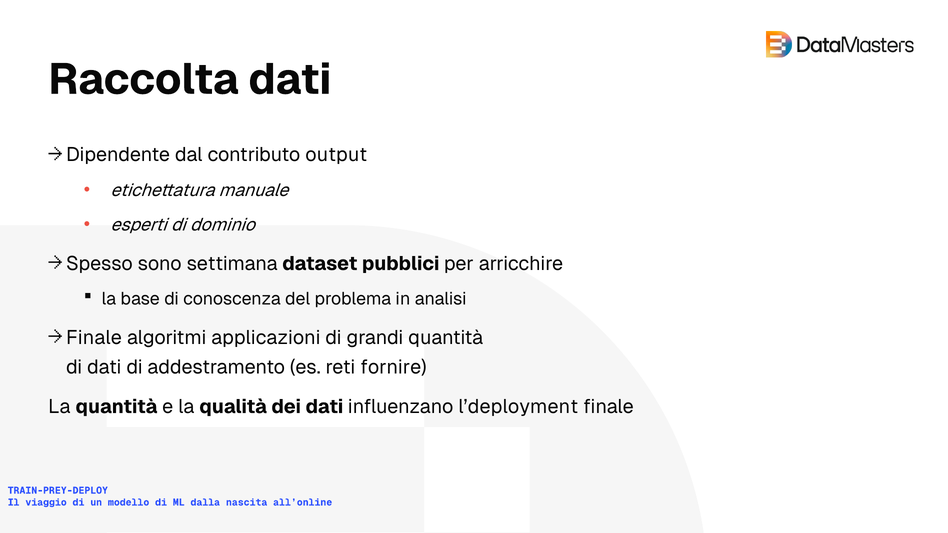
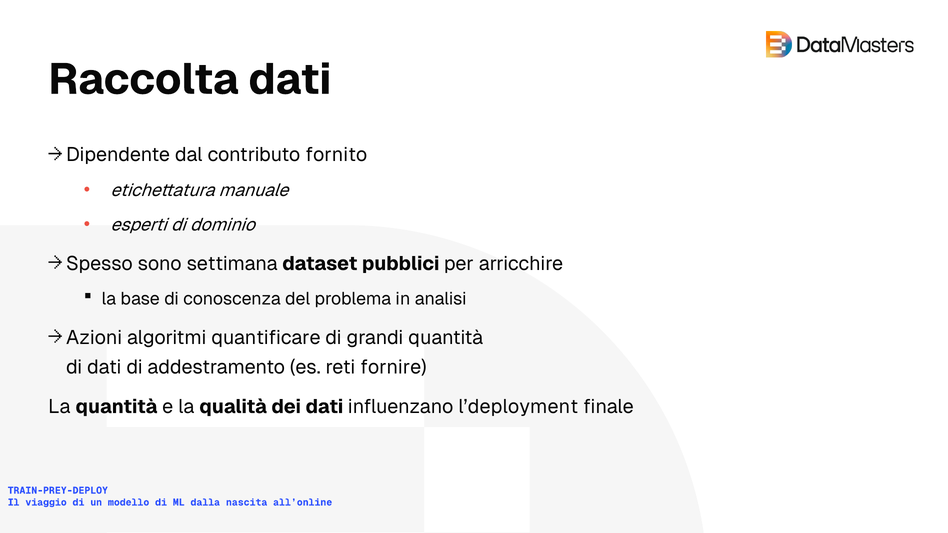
output: output -> fornito
Finale at (94, 338): Finale -> Azioni
applicazioni: applicazioni -> quantificare
